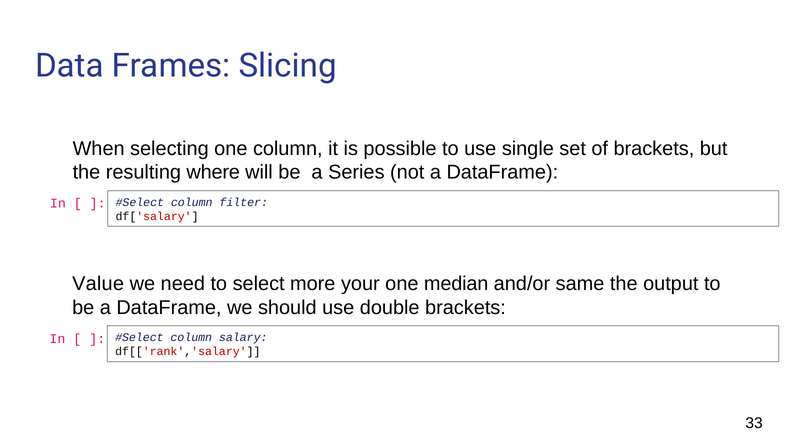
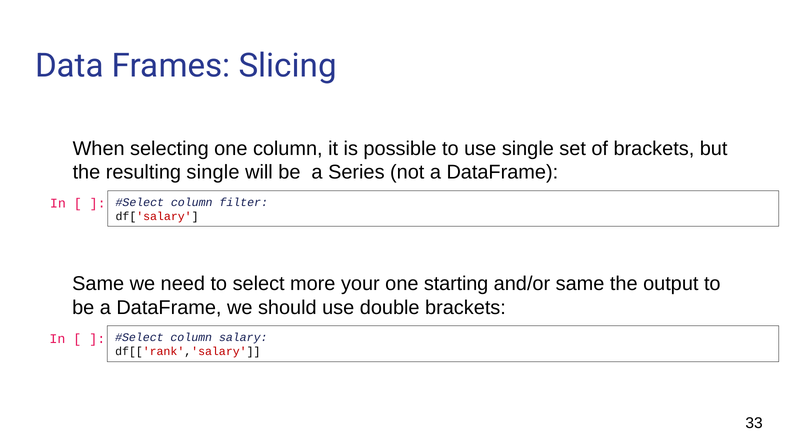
resulting where: where -> single
Value at (98, 284): Value -> Same
median: median -> starting
